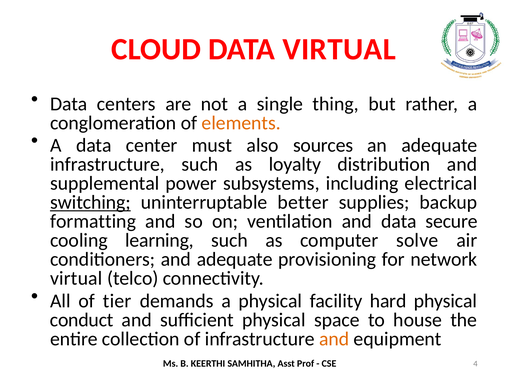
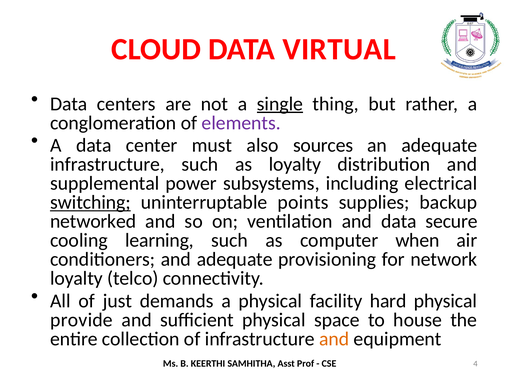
single underline: none -> present
elements colour: orange -> purple
better: better -> points
formatting: formatting -> networked
solve: solve -> when
virtual at (76, 278): virtual -> loyalty
tier: tier -> just
conduct: conduct -> provide
